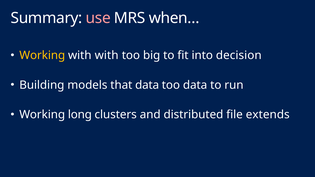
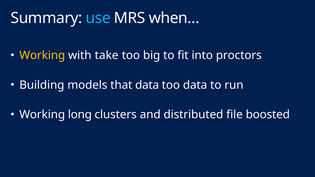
use colour: pink -> light blue
with with: with -> take
decision: decision -> proctors
extends: extends -> boosted
